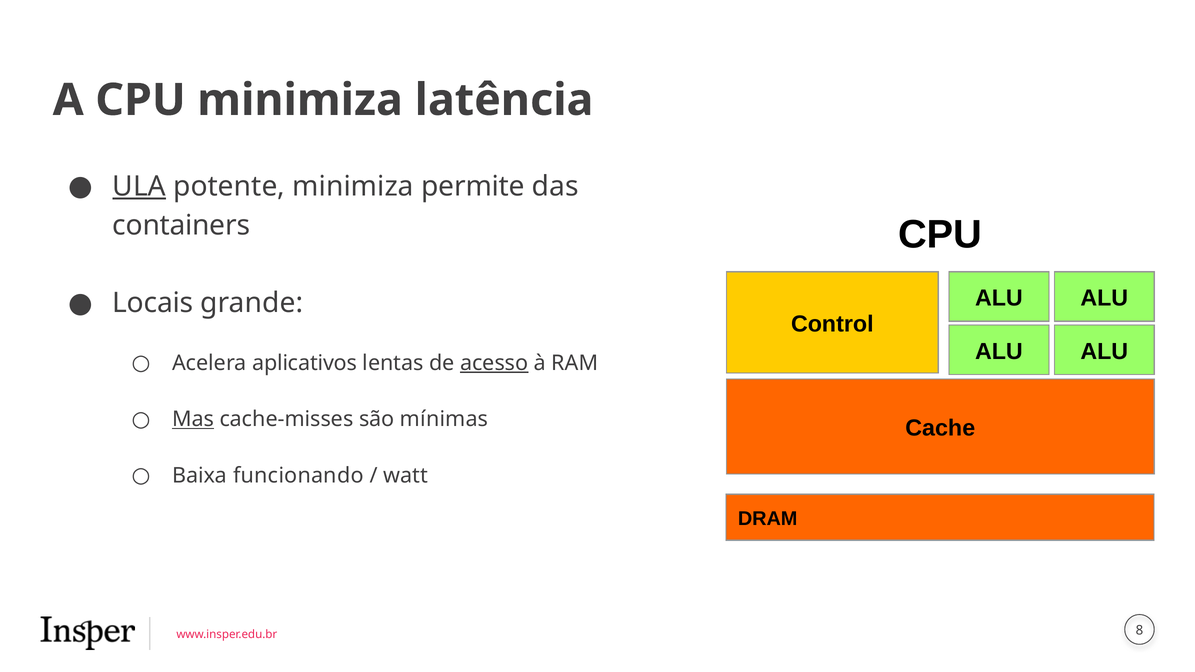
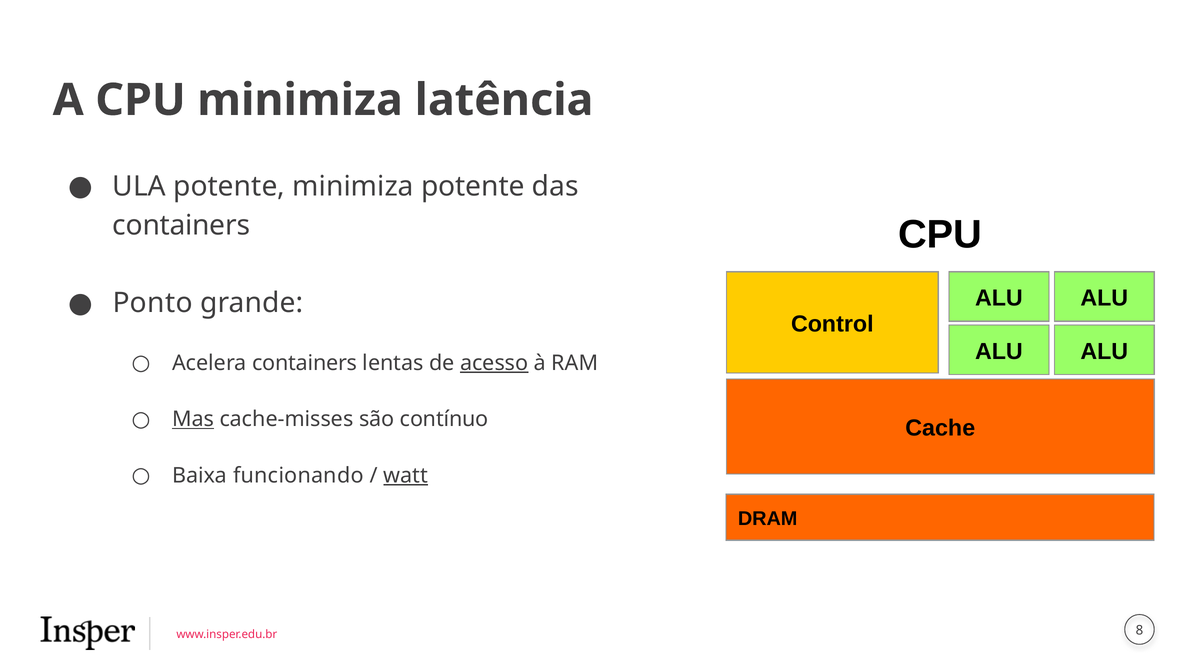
ULA underline: present -> none
minimiza permite: permite -> potente
Locais: Locais -> Ponto
Acelera aplicativos: aplicativos -> containers
mínimas: mínimas -> contínuo
watt underline: none -> present
